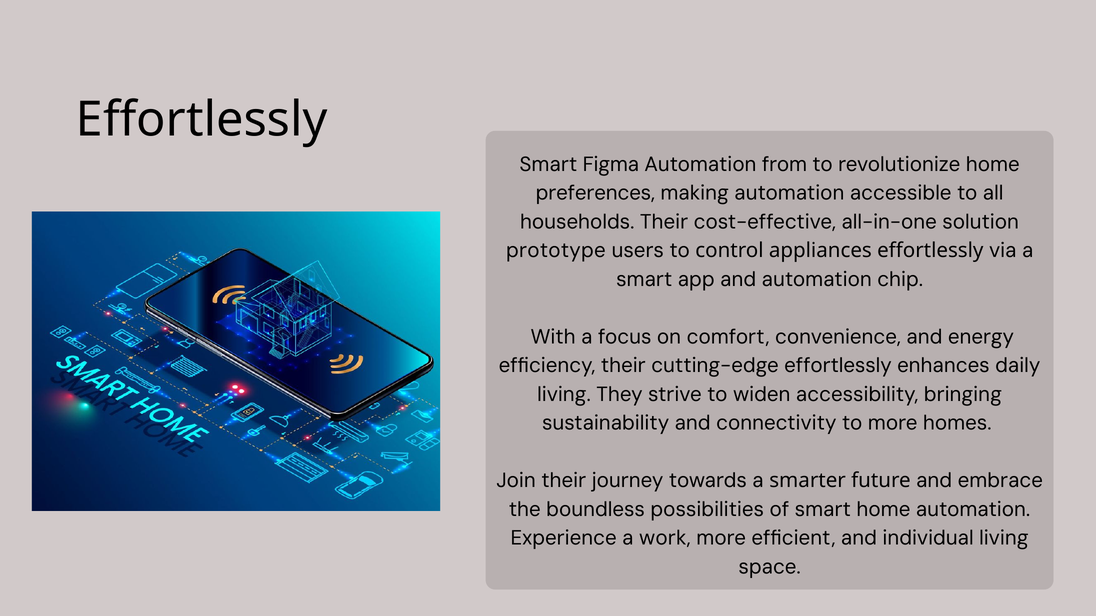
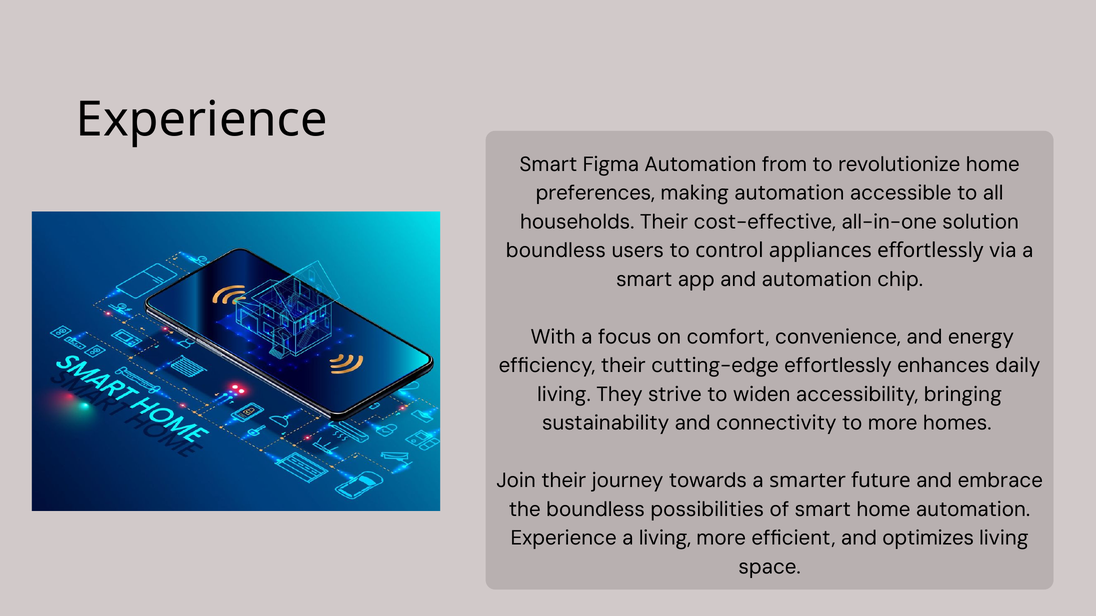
Effortlessly at (202, 120): Effortlessly -> Experience
prototype at (556, 251): prototype -> boundless
a work: work -> living
individual: individual -> optimizes
